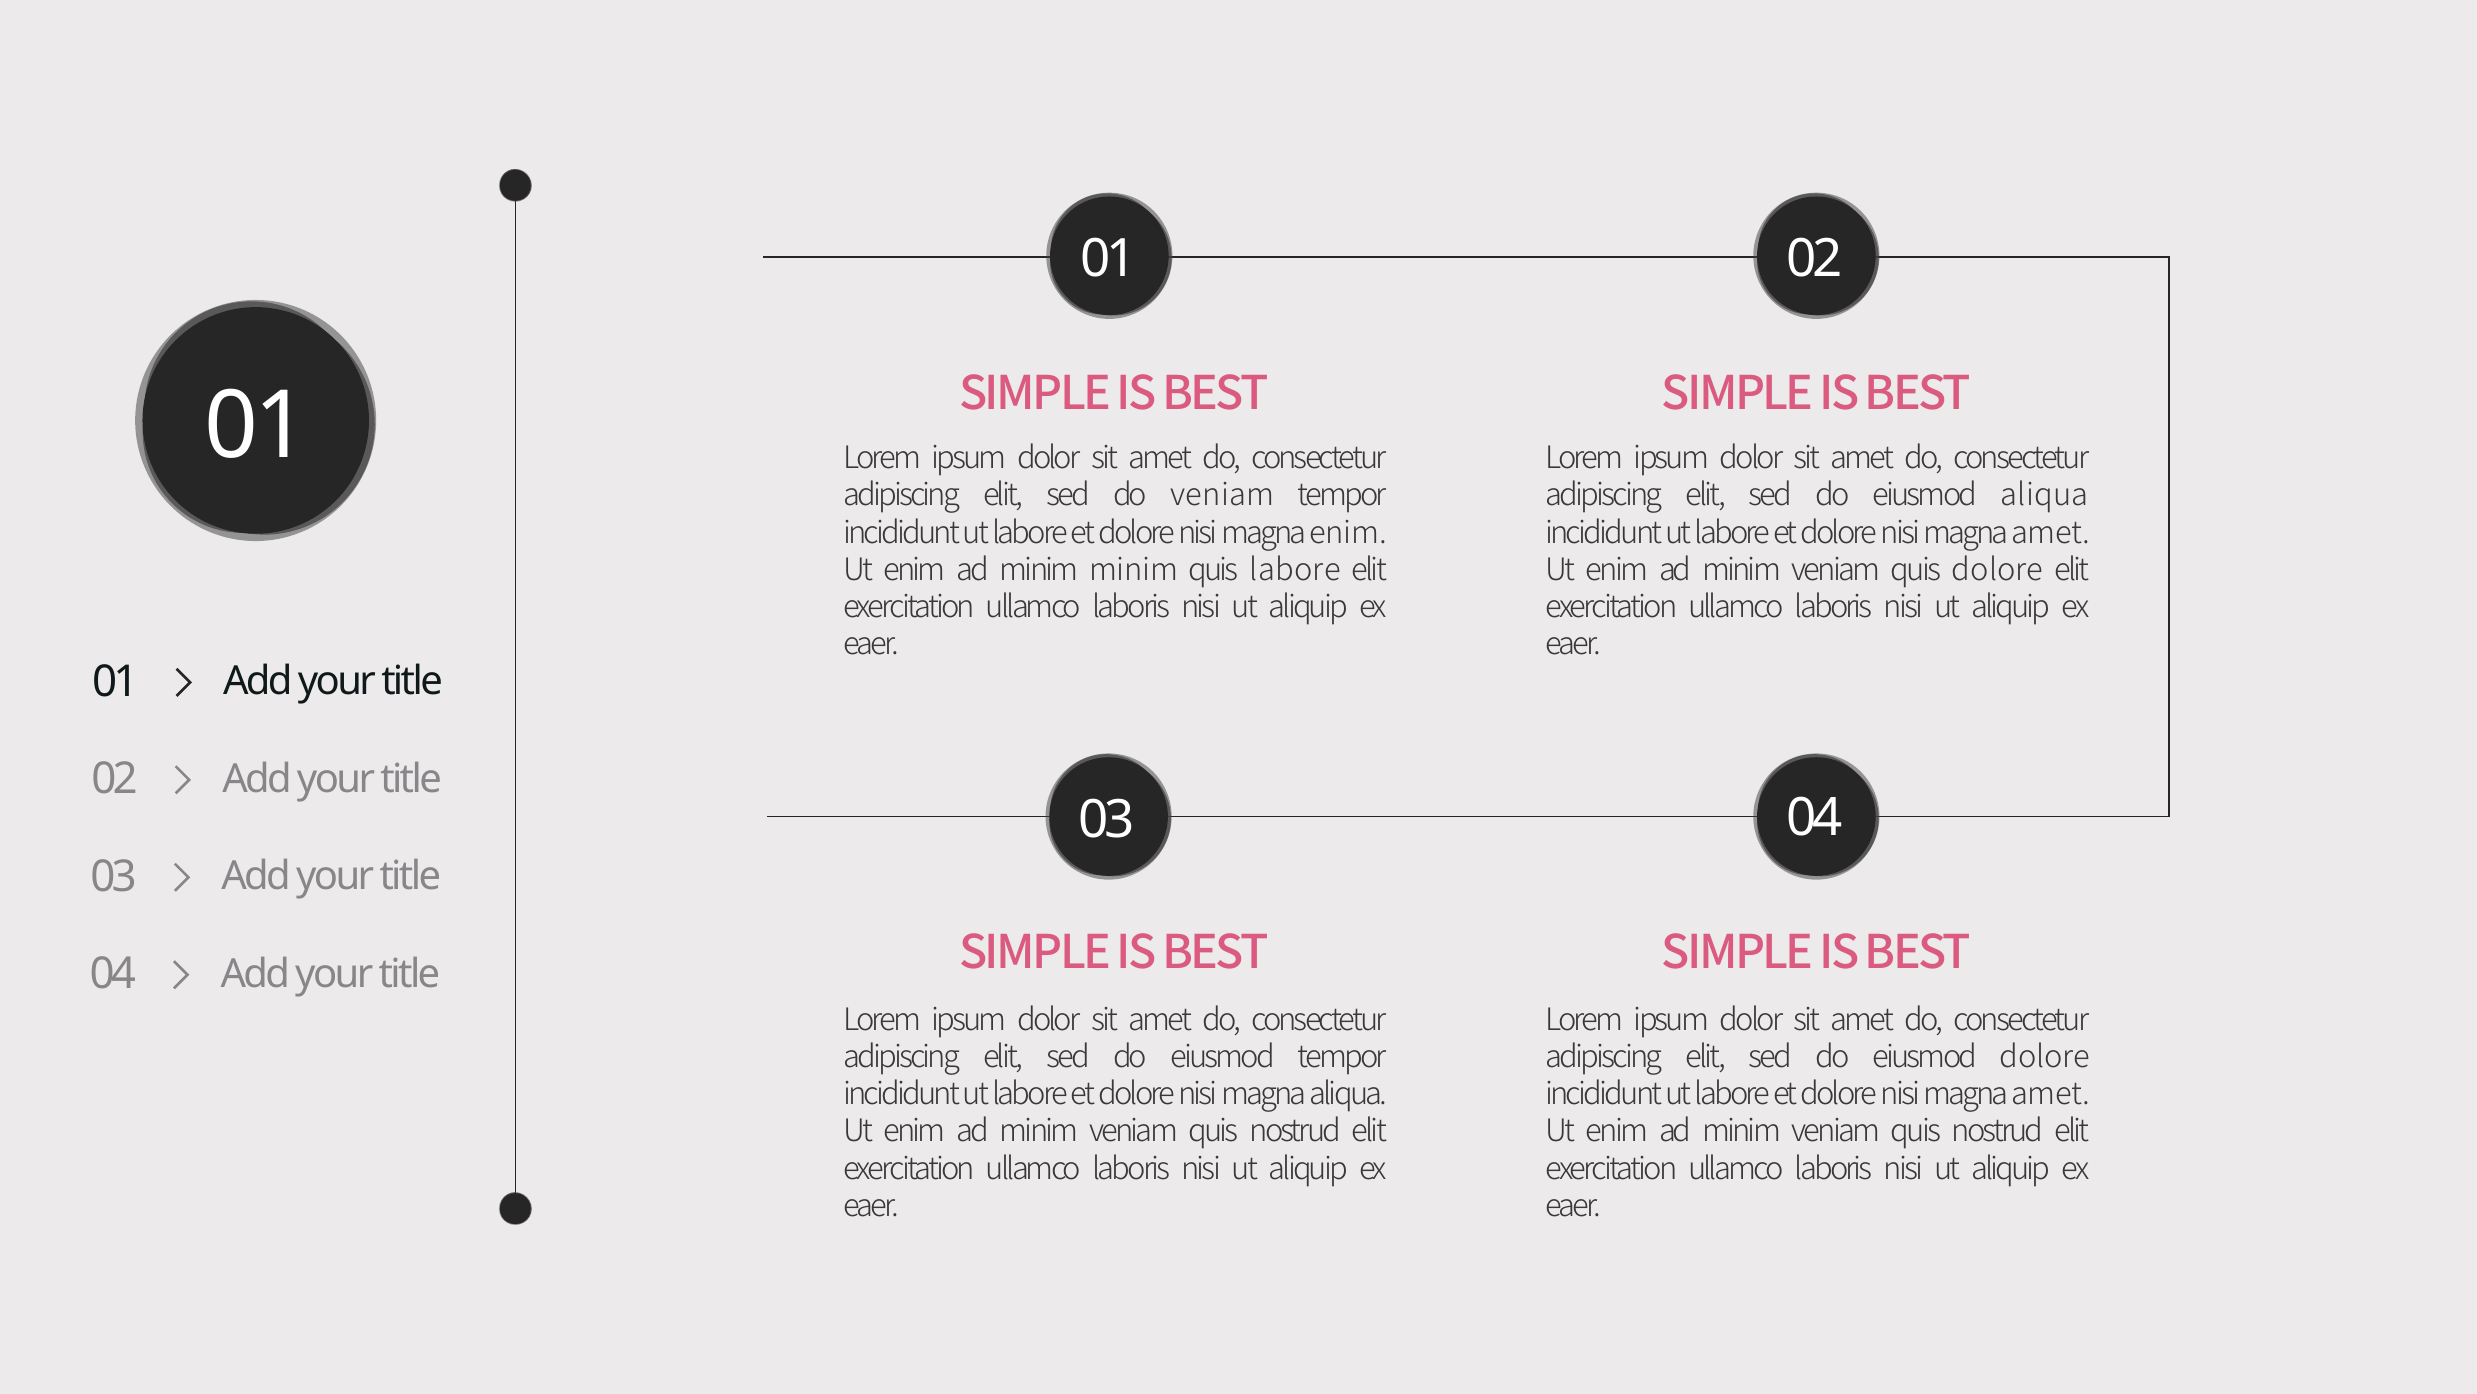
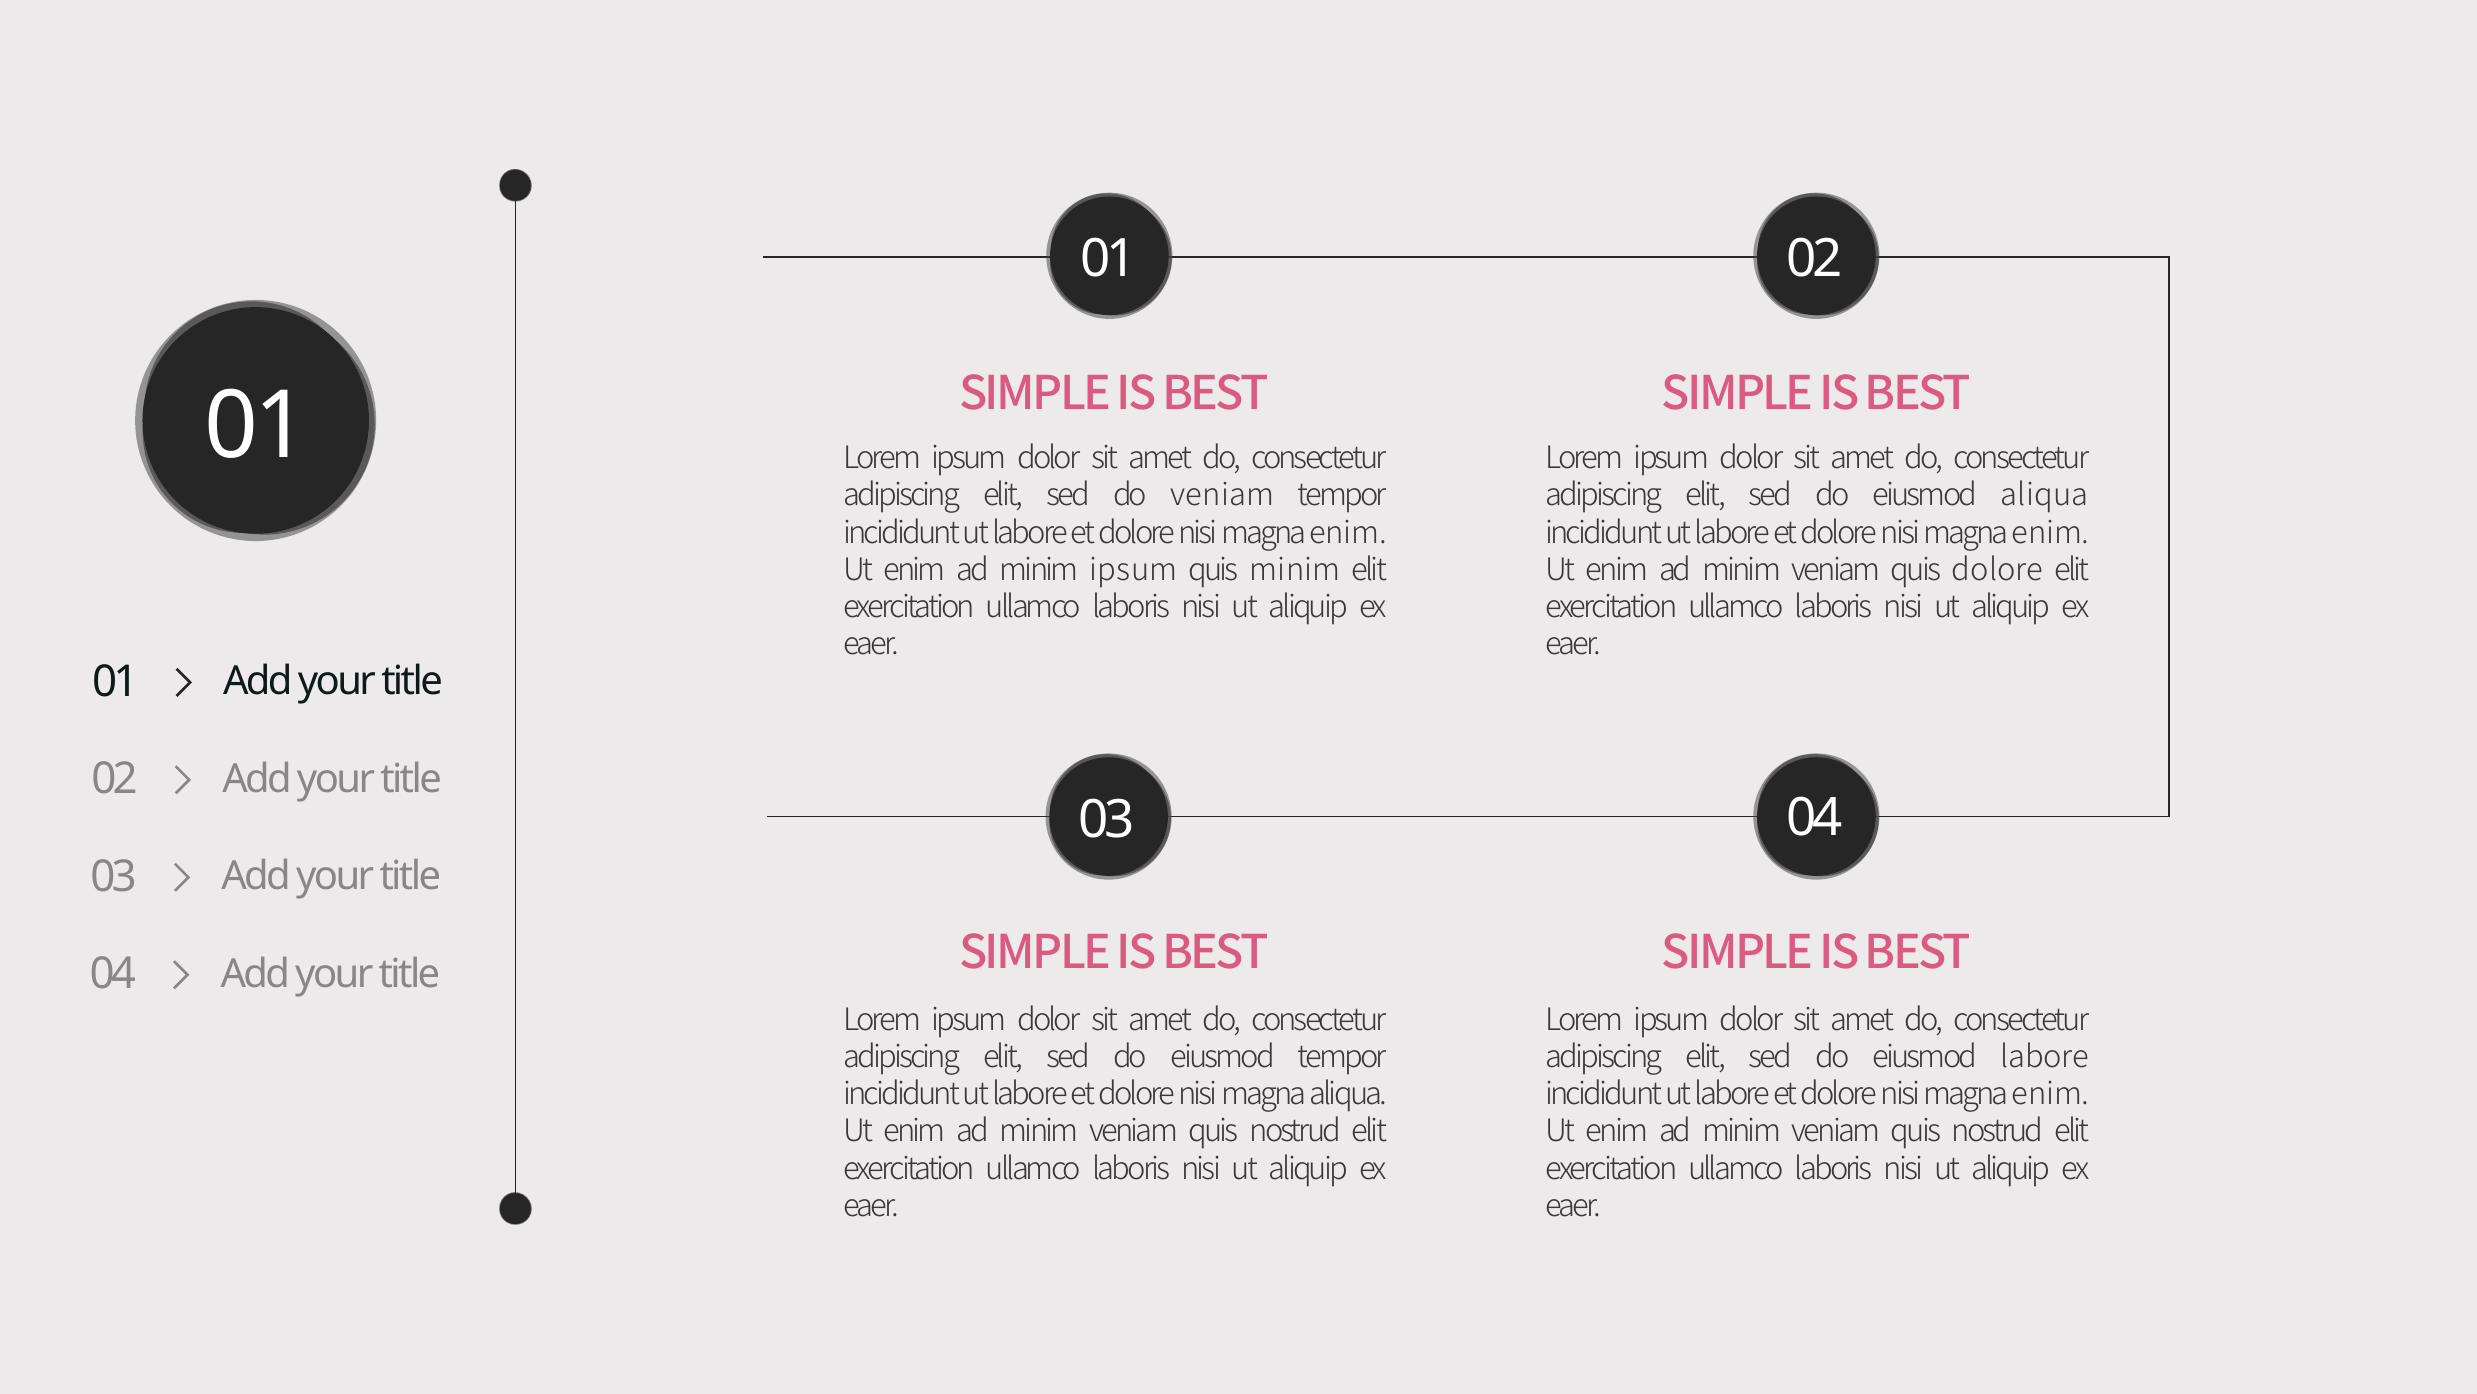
amet at (2051, 533): amet -> enim
minim minim: minim -> ipsum
quis labore: labore -> minim
eiusmod dolore: dolore -> labore
amet at (2051, 1094): amet -> enim
